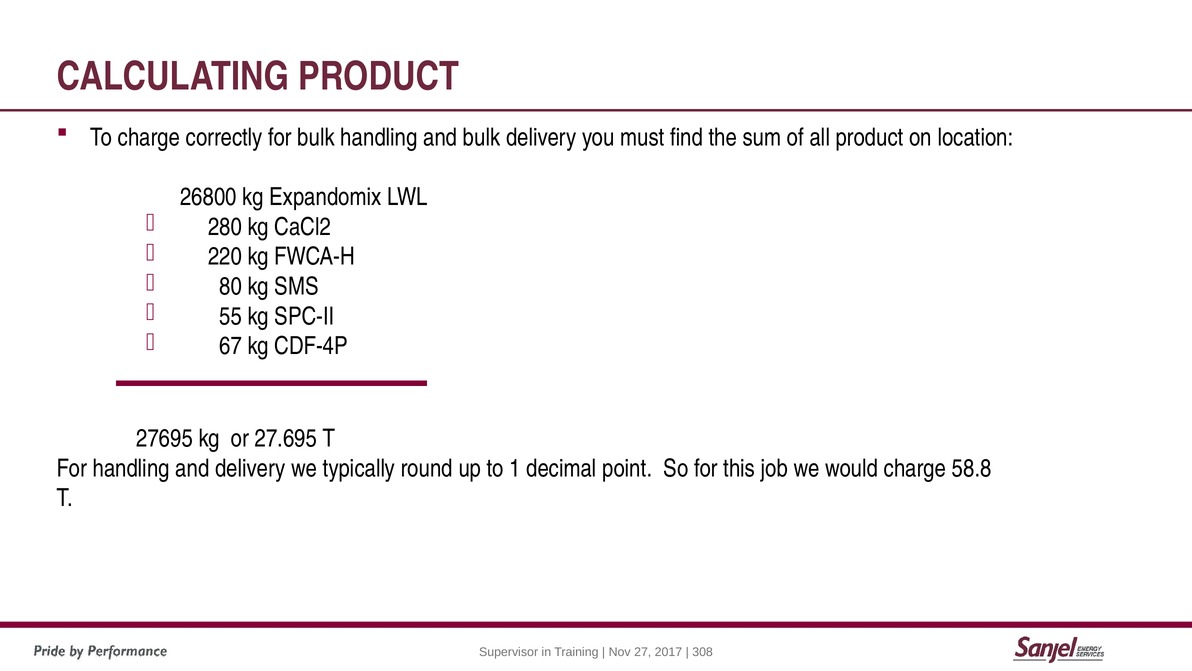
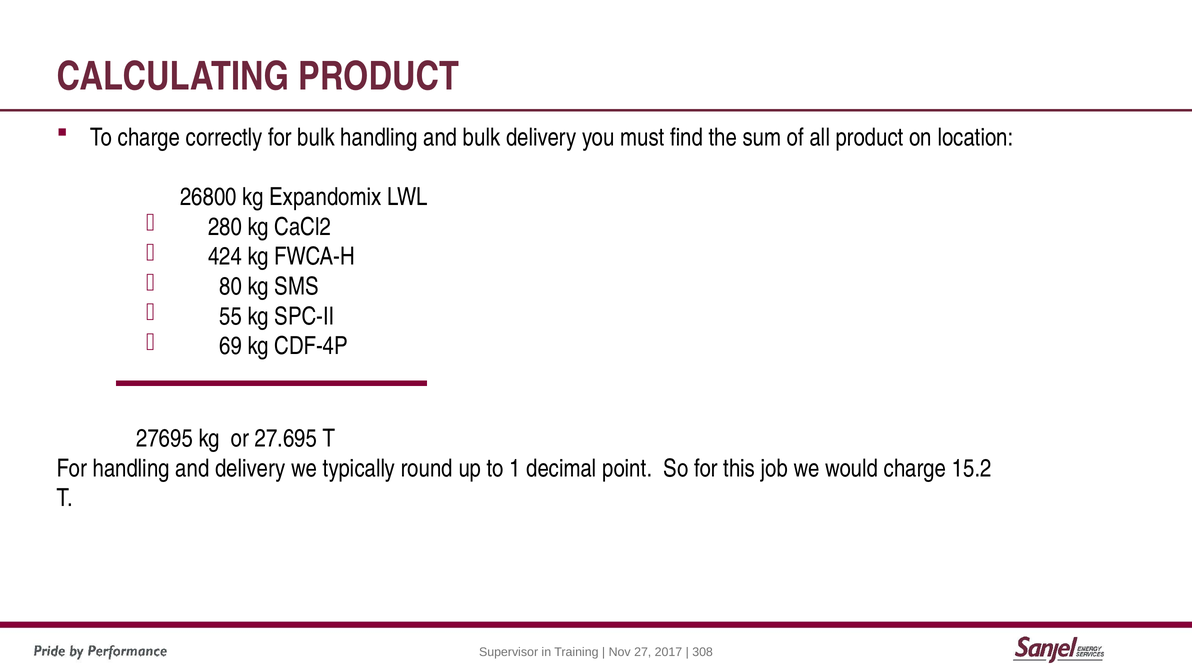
220: 220 -> 424
67: 67 -> 69
58.8: 58.8 -> 15.2
